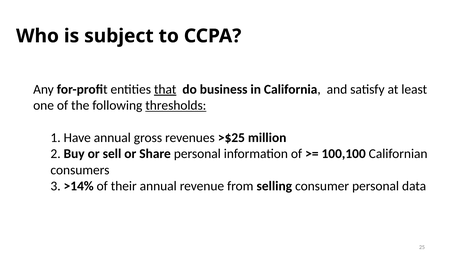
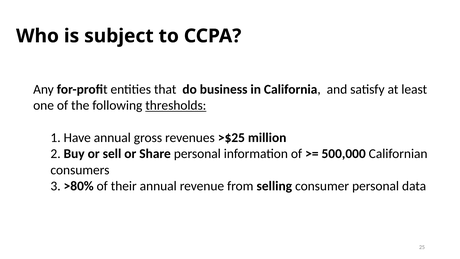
that underline: present -> none
100,100: 100,100 -> 500,000
>14%: >14% -> >80%
